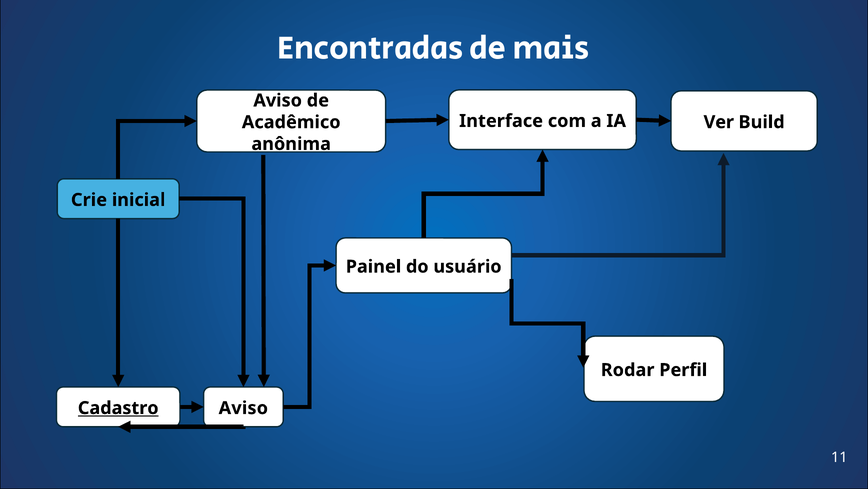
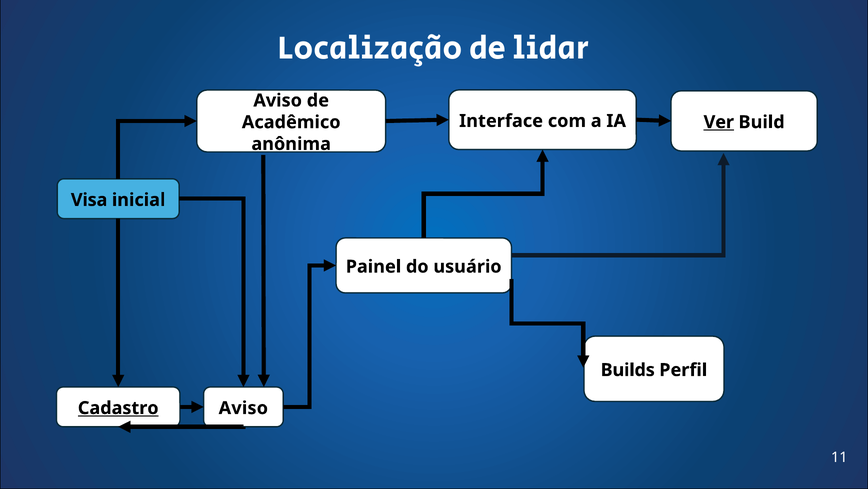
Encontradas: Encontradas -> Localização
mais: mais -> lidar
Ver underline: none -> present
Crie: Crie -> Visa
Rodar: Rodar -> Builds
